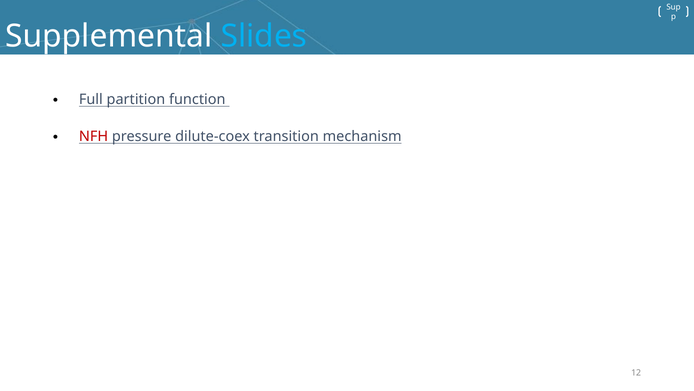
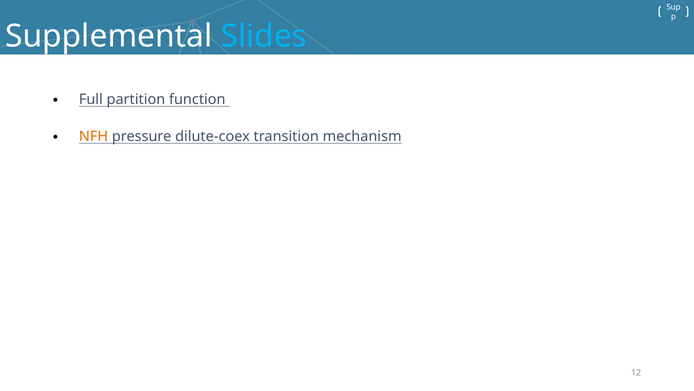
NFH colour: red -> orange
